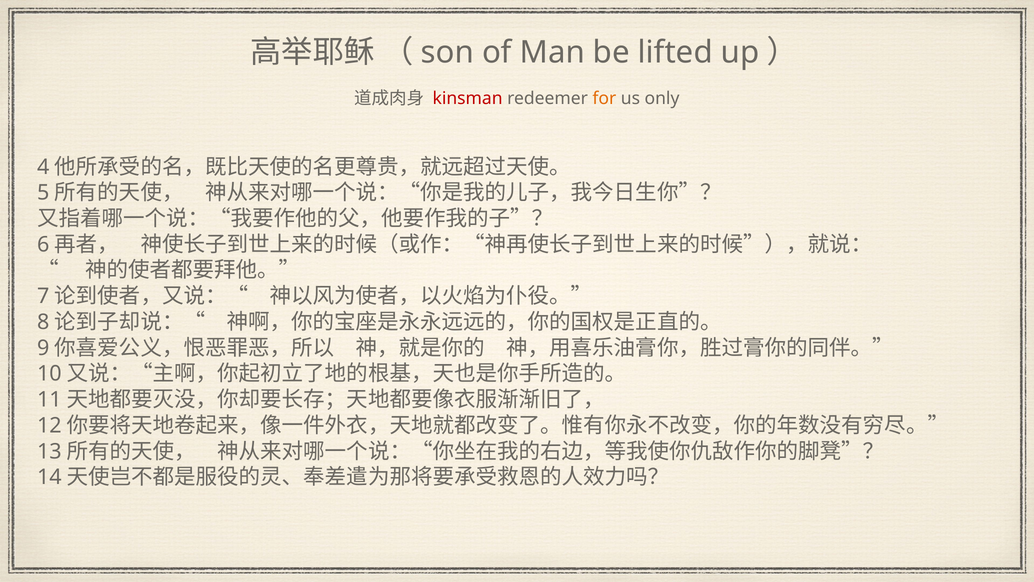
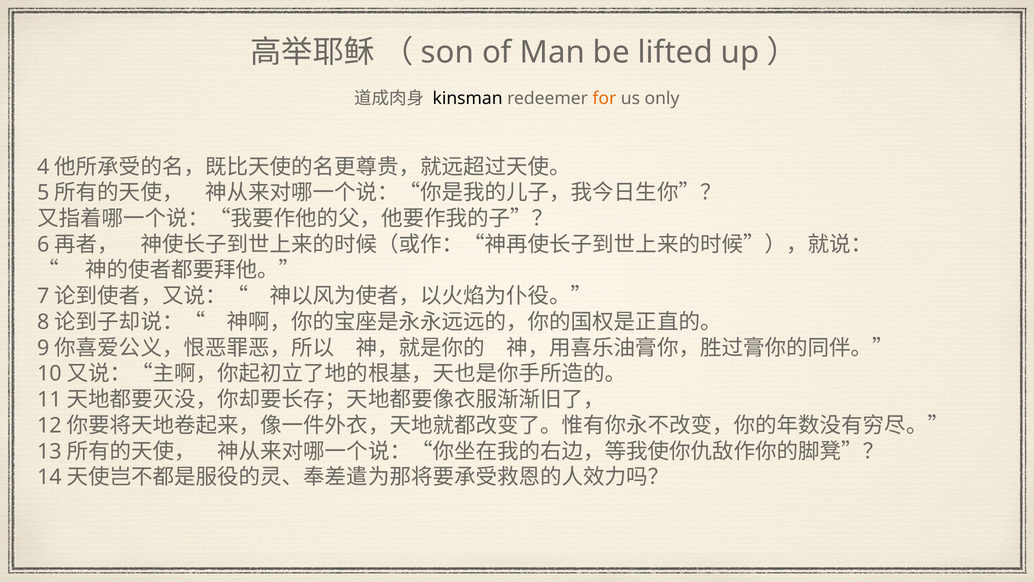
kinsman colour: red -> black
